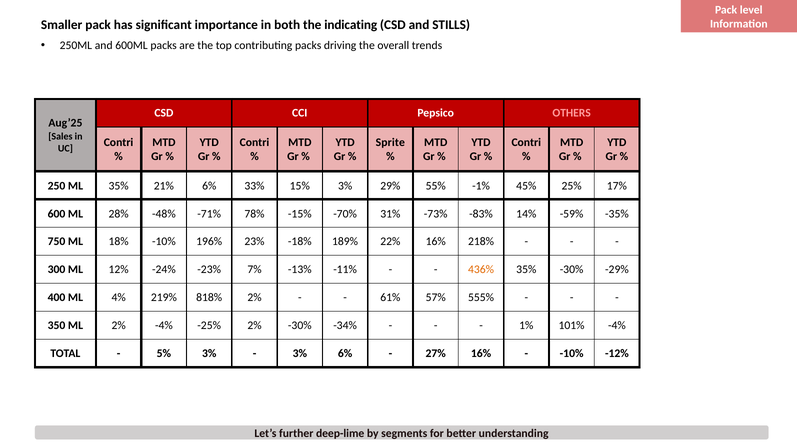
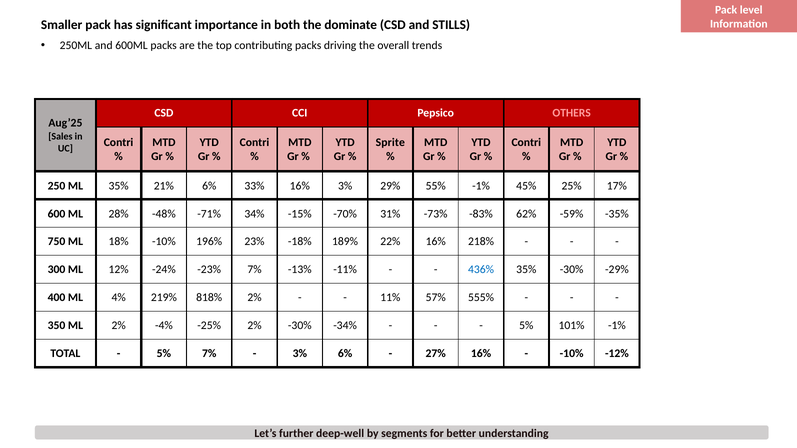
indicating: indicating -> dominate
33% 15%: 15% -> 16%
78%: 78% -> 34%
14%: 14% -> 62%
436% colour: orange -> blue
61%: 61% -> 11%
1% at (526, 326): 1% -> 5%
101% -4%: -4% -> -1%
5% 3%: 3% -> 7%
deep-lime: deep-lime -> deep-well
